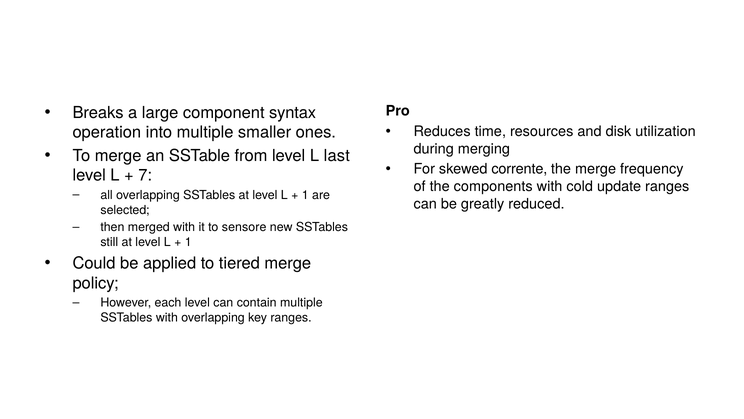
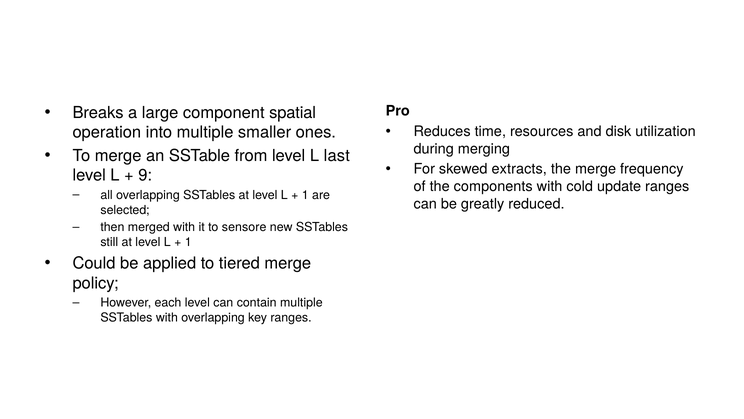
syntax: syntax -> spatial
corrente: corrente -> extracts
7: 7 -> 9
